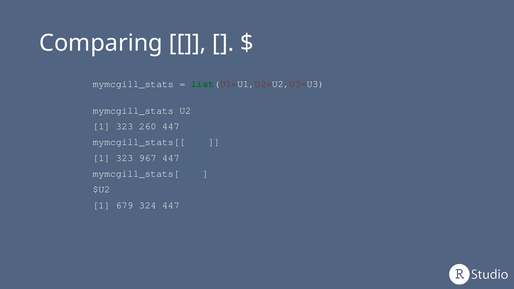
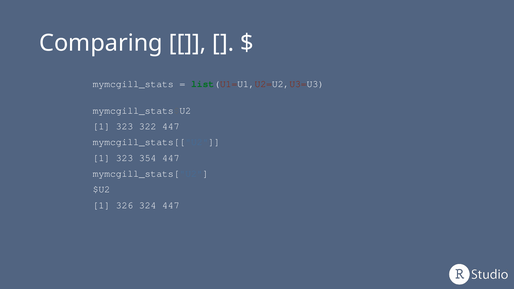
260: 260 -> 322
967: 967 -> 354
679: 679 -> 326
